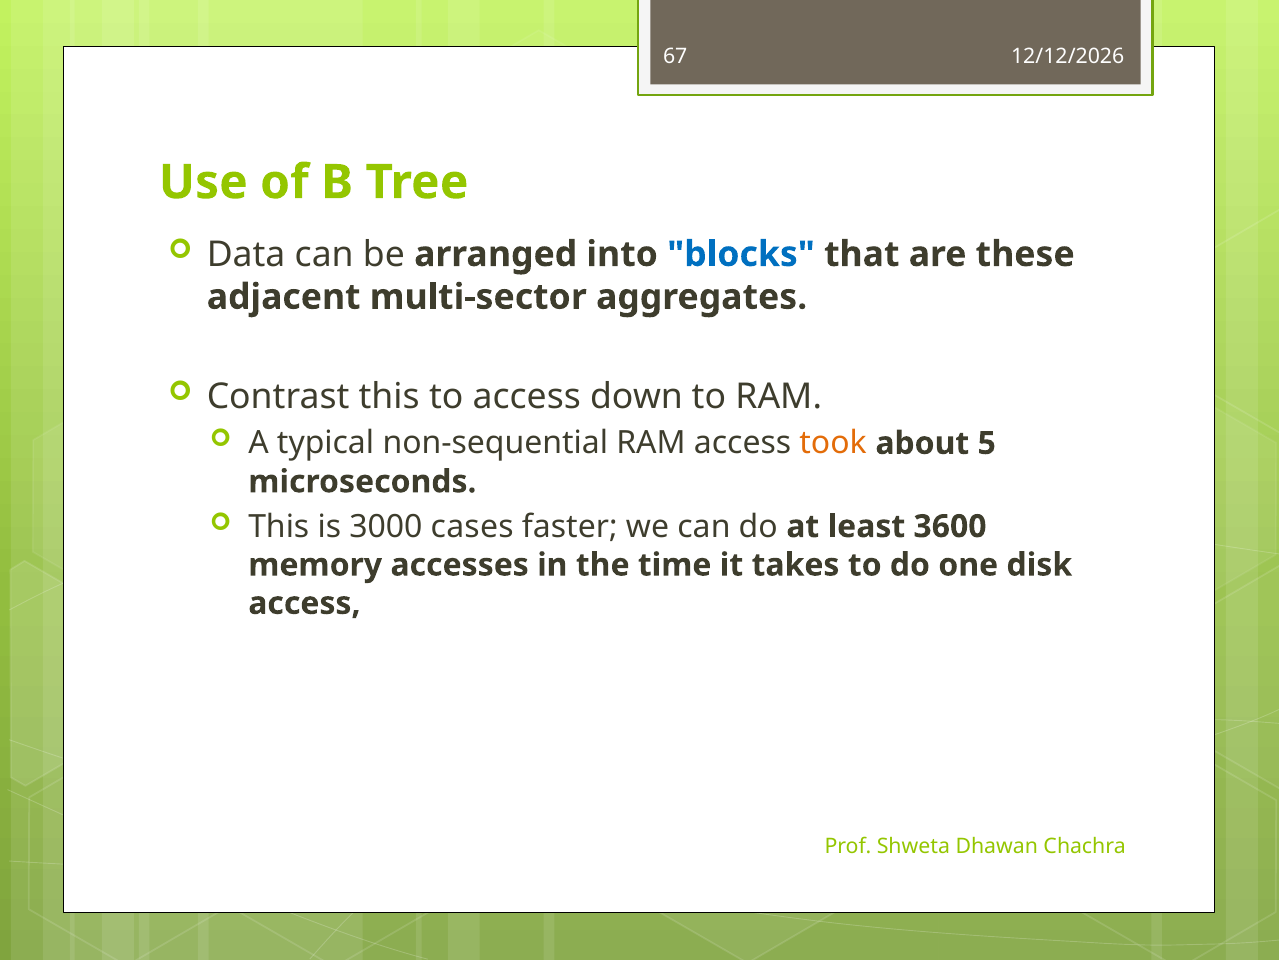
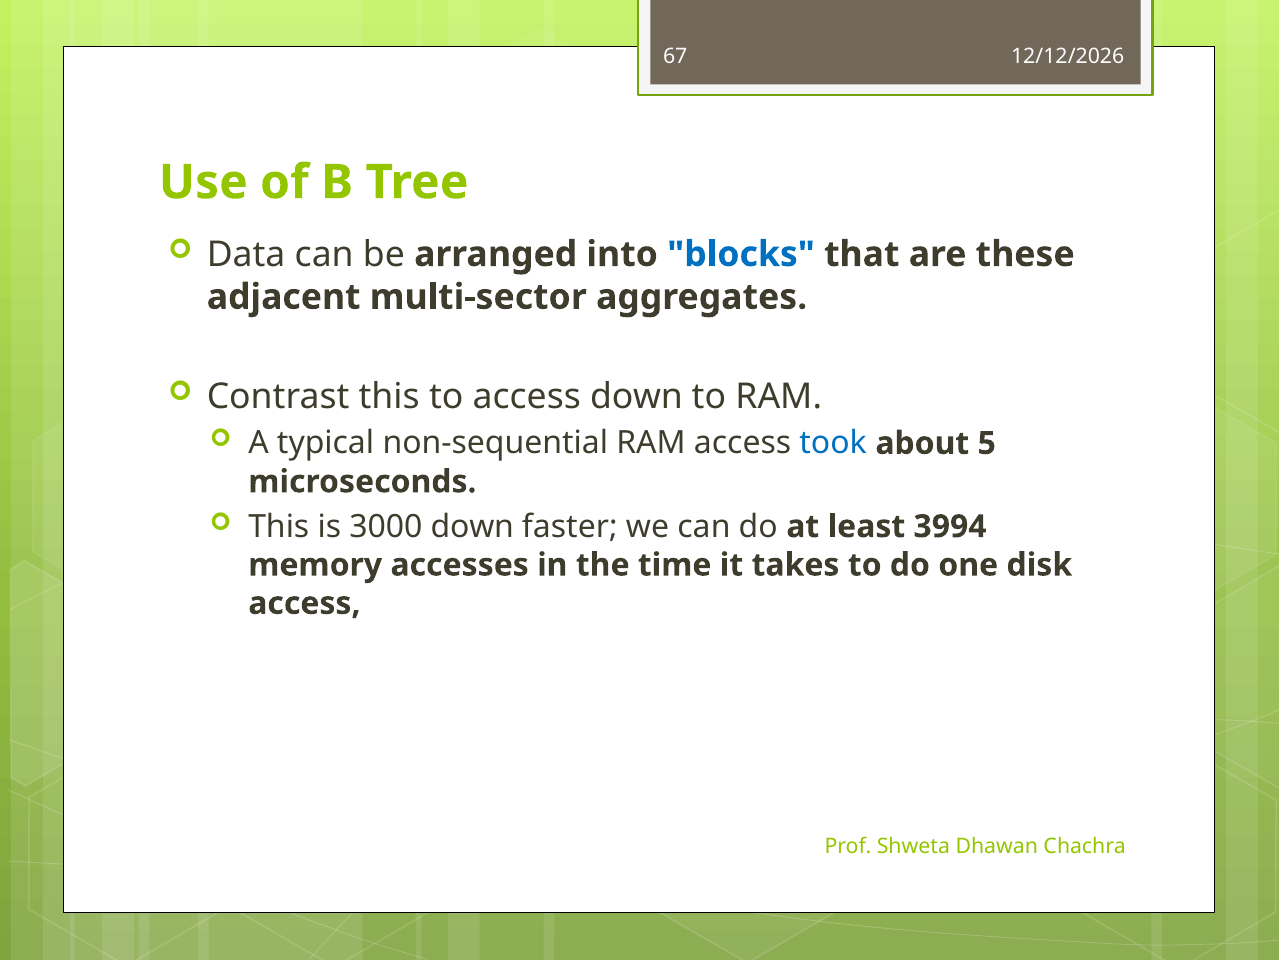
took colour: orange -> blue
3000 cases: cases -> down
3600: 3600 -> 3994
